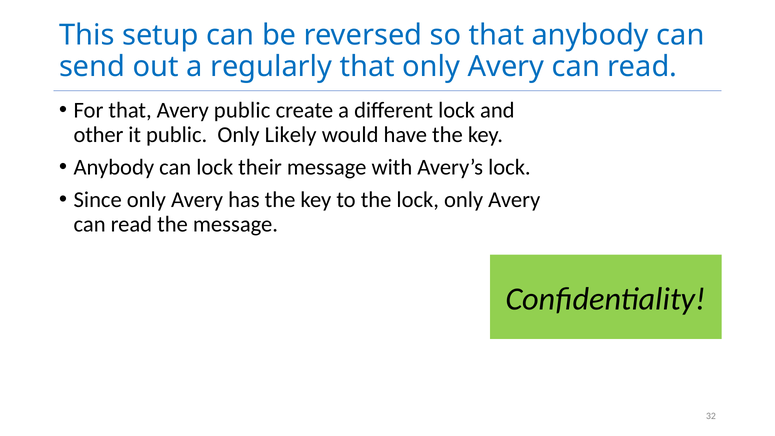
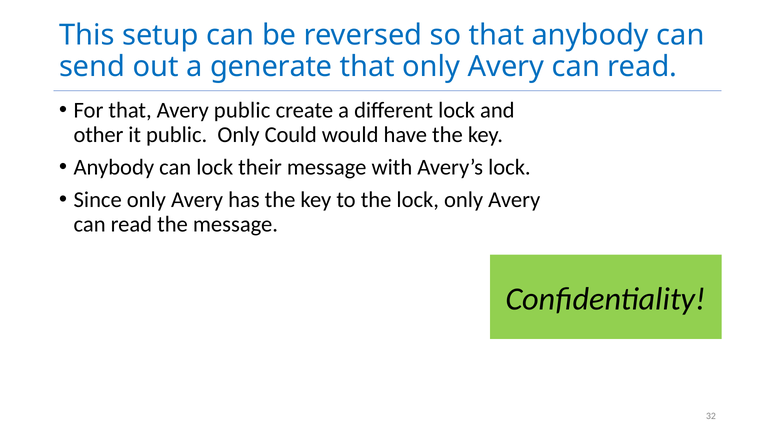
regularly: regularly -> generate
Likely: Likely -> Could
